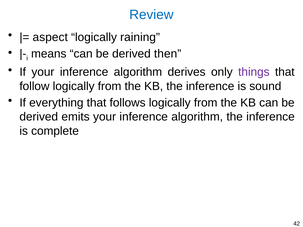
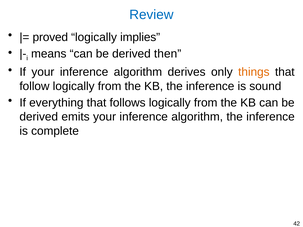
aspect: aspect -> proved
raining: raining -> implies
things colour: purple -> orange
